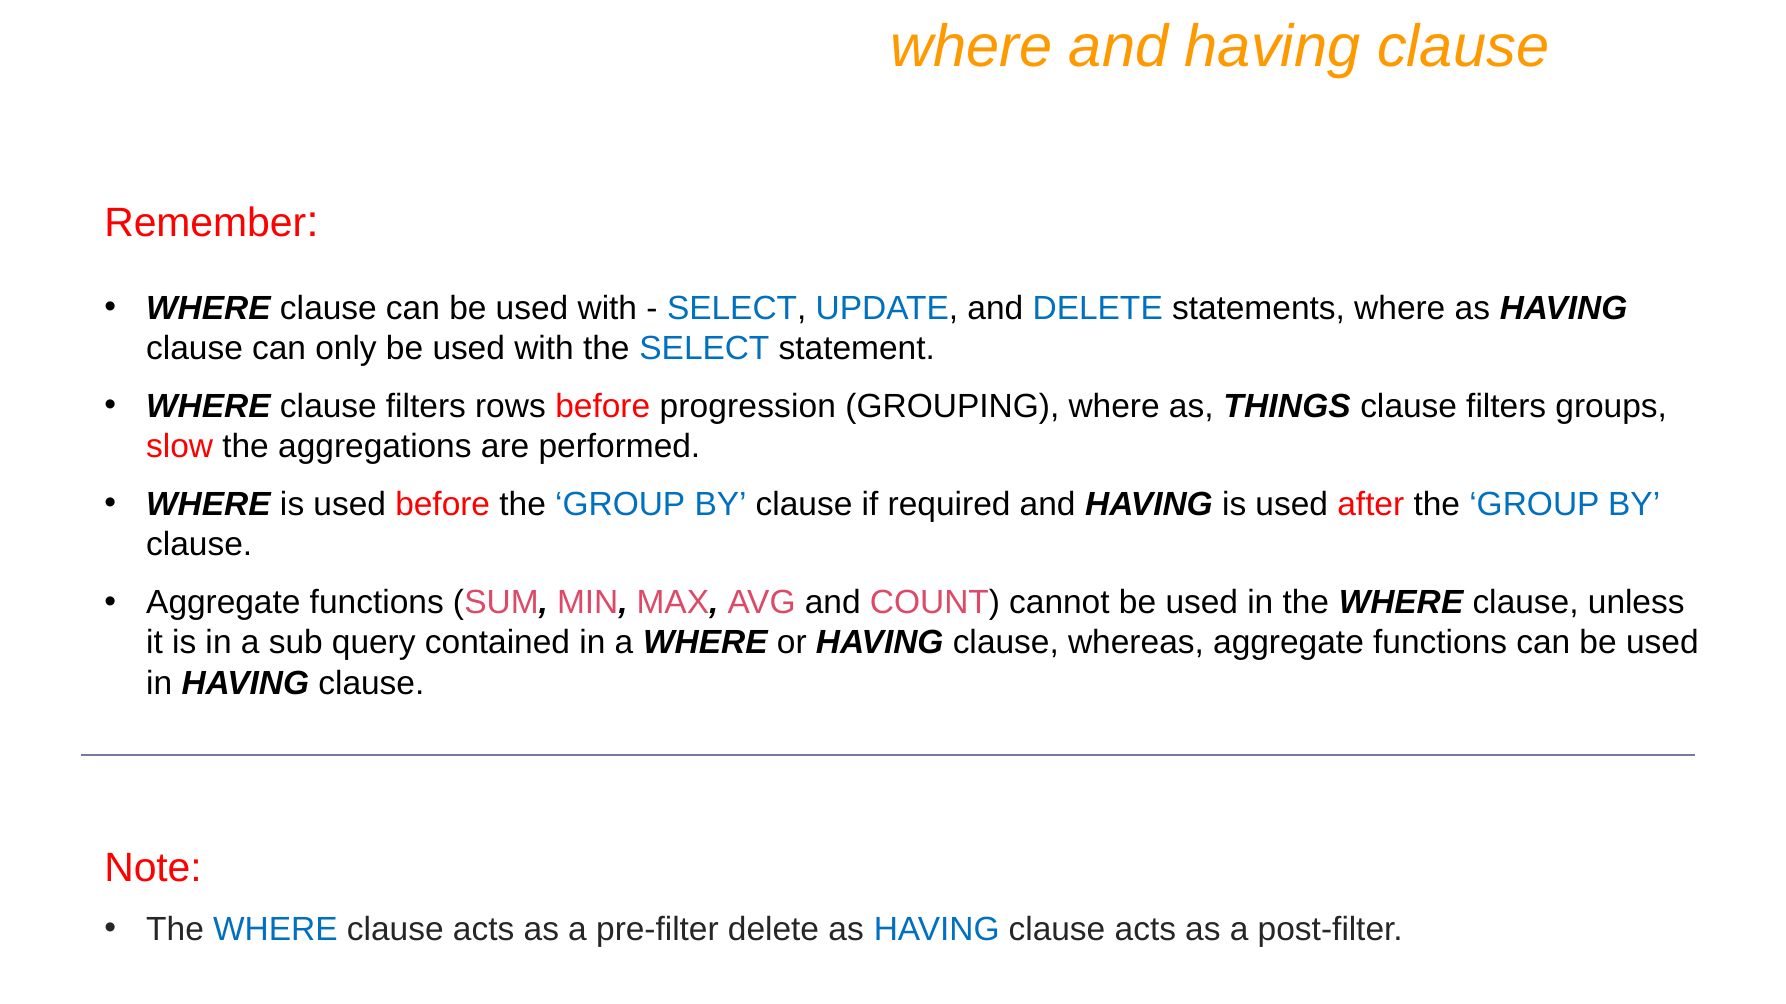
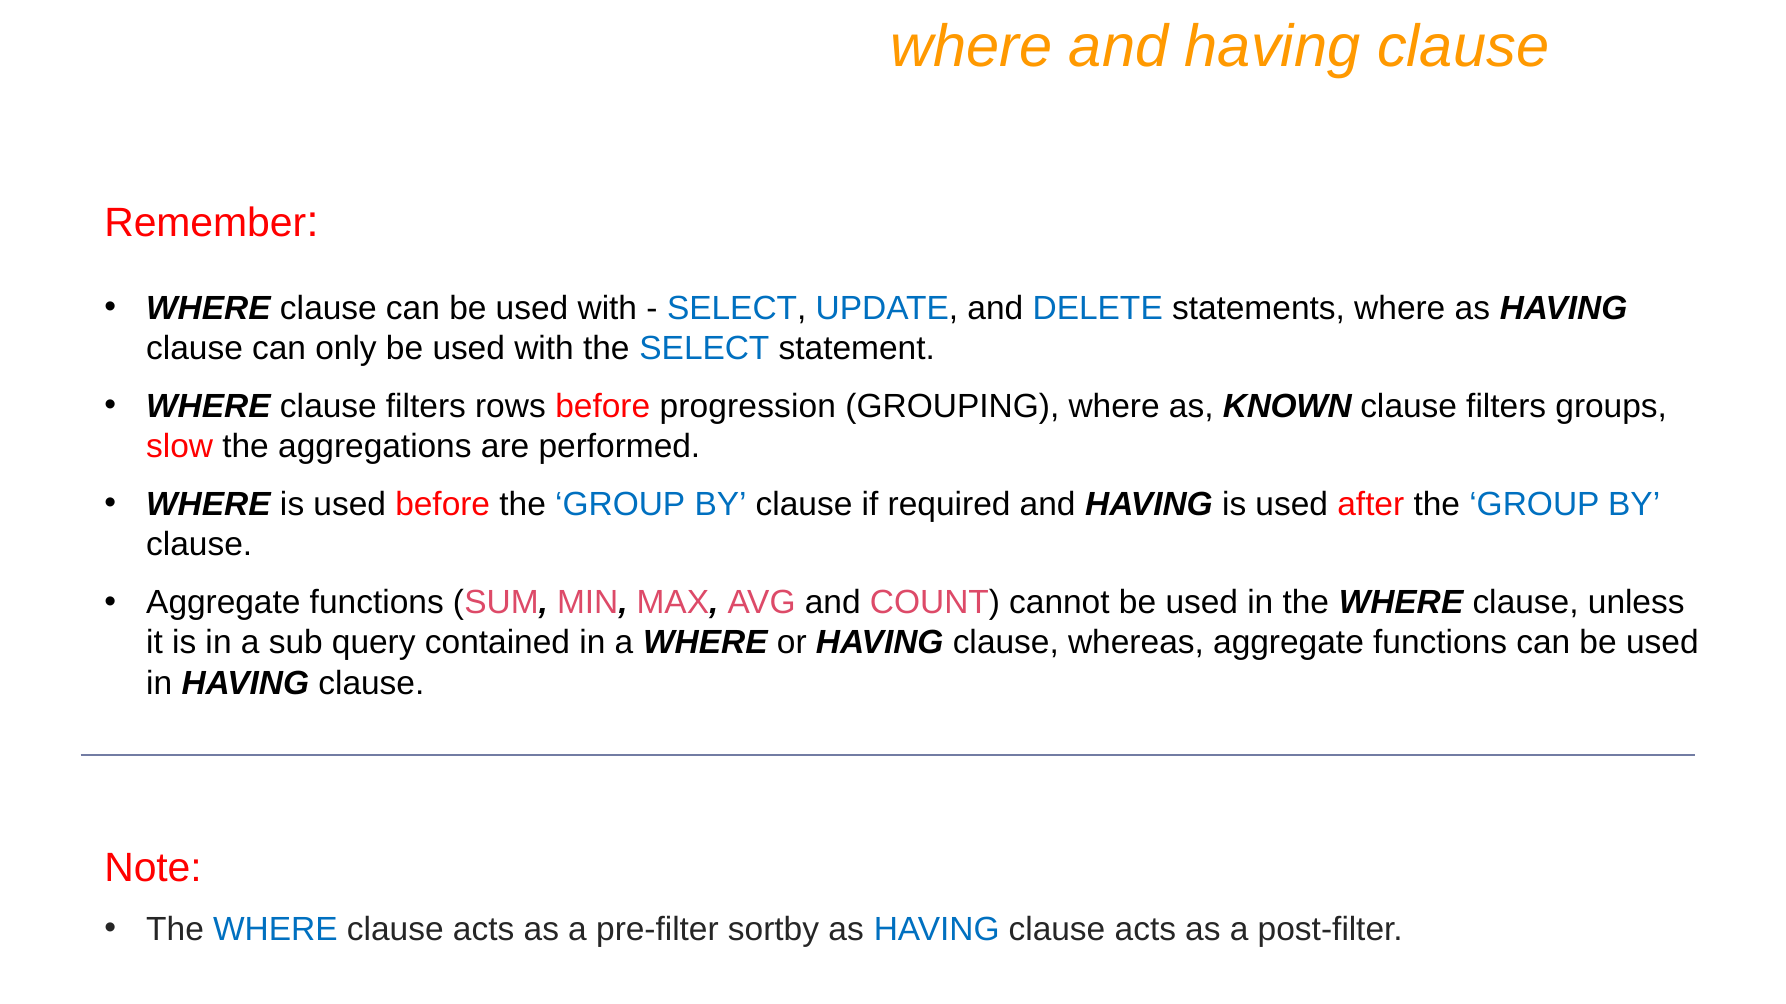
THINGS: THINGS -> KNOWN
pre-filter delete: delete -> sortby
